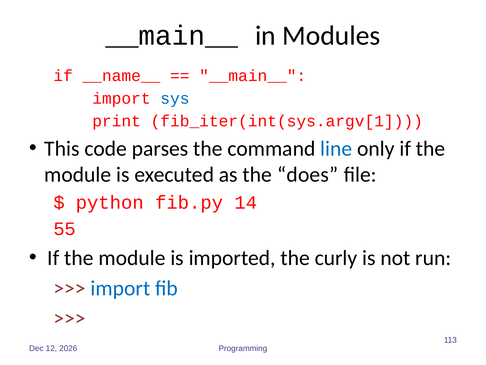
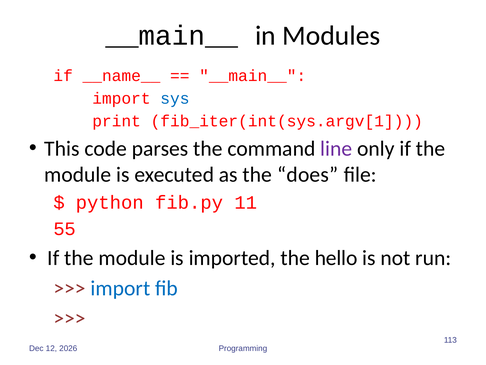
line colour: blue -> purple
14: 14 -> 11
curly: curly -> hello
